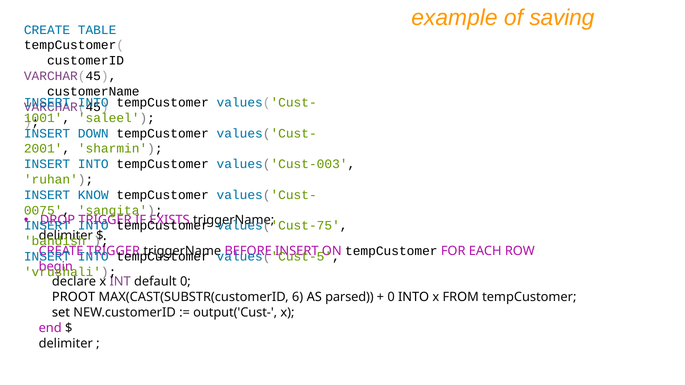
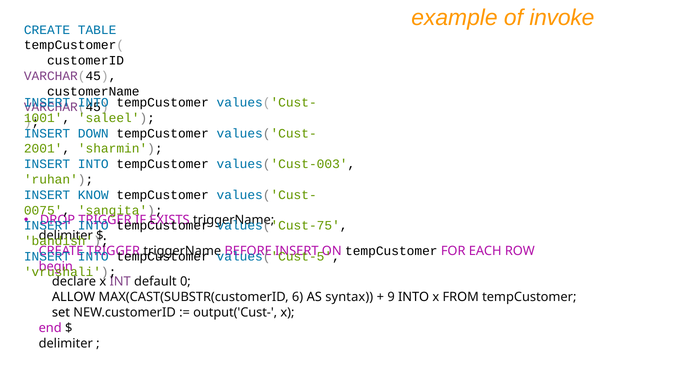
saving: saving -> invoke
PROOT: PROOT -> ALLOW
parsed: parsed -> syntax
0 at (391, 297): 0 -> 9
